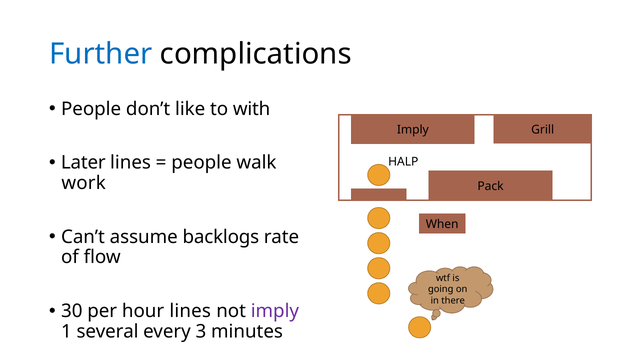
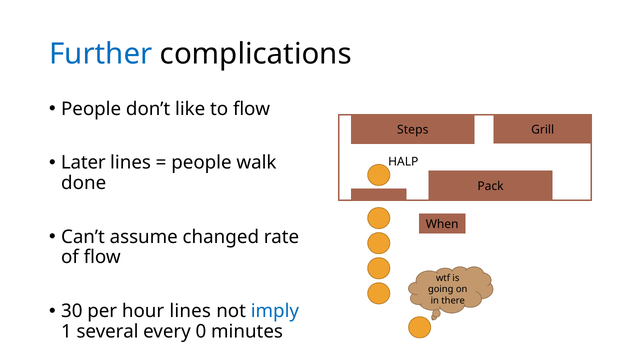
to with: with -> flow
Imply at (413, 130): Imply -> Steps
work: work -> done
backlogs: backlogs -> changed
imply at (275, 311) colour: purple -> blue
3: 3 -> 0
